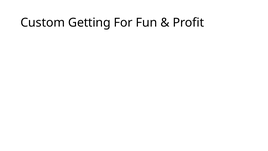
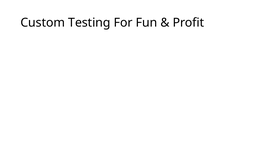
Getting: Getting -> Testing
